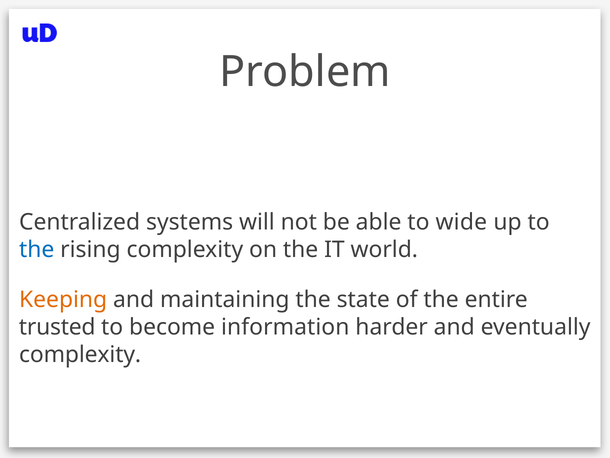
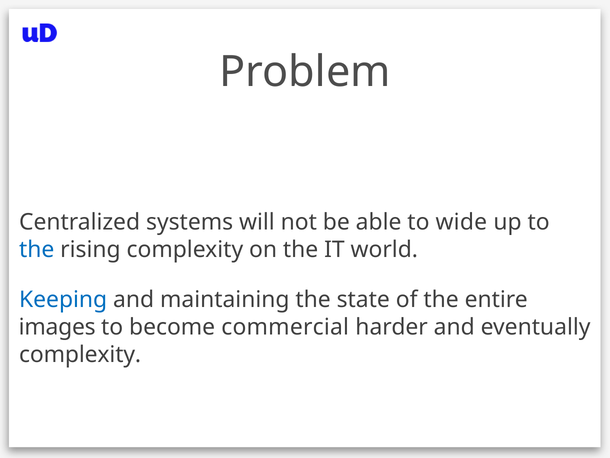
Keeping colour: orange -> blue
trusted: trusted -> images
information: information -> commercial
